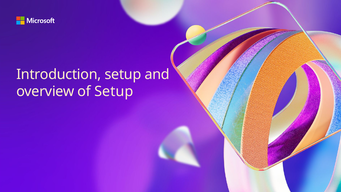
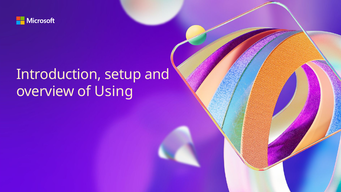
of Setup: Setup -> Using
